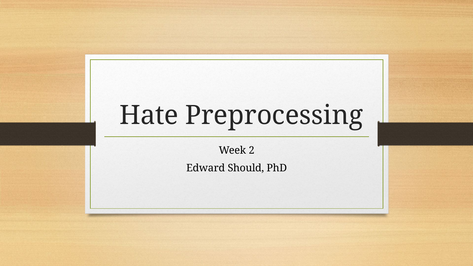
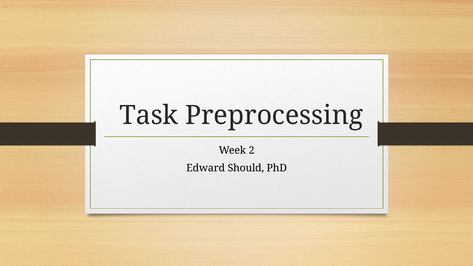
Hate: Hate -> Task
